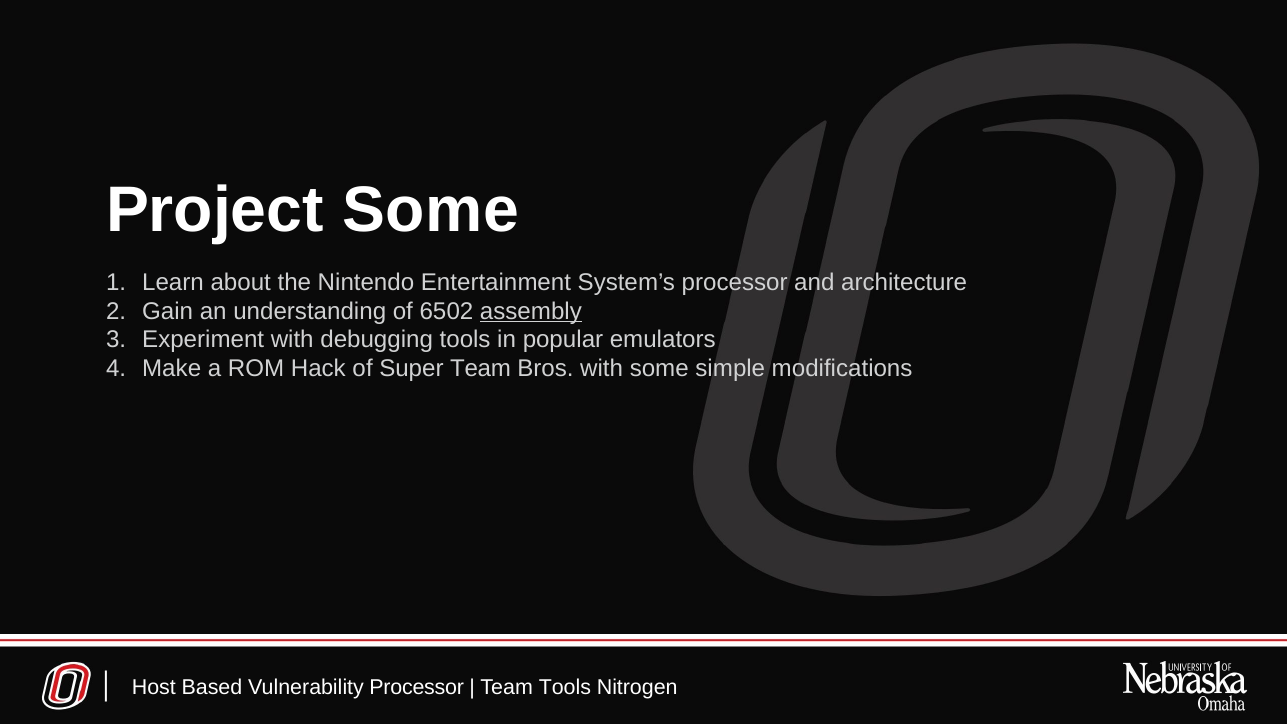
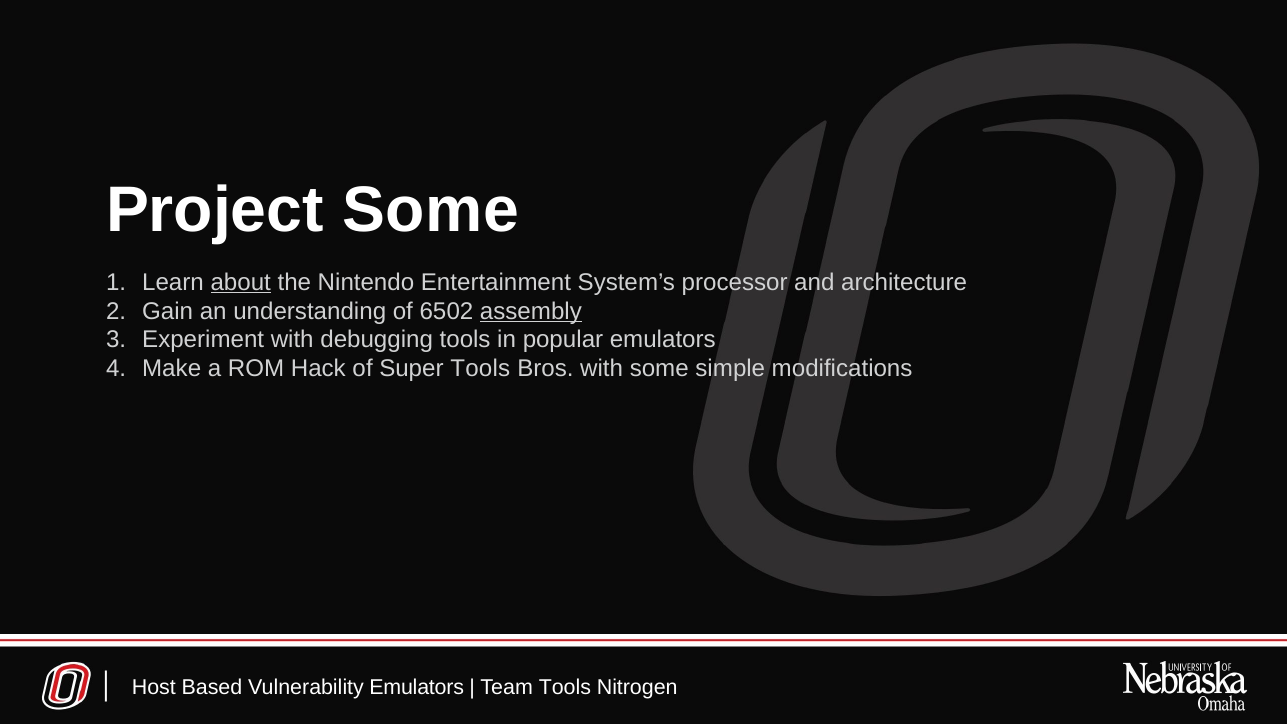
about underline: none -> present
Super Team: Team -> Tools
Vulnerability Processor: Processor -> Emulators
